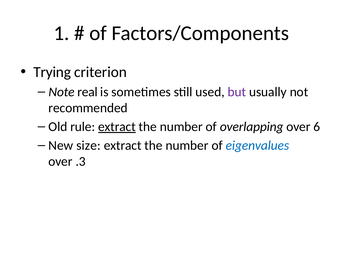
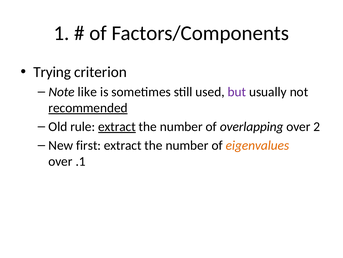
real: real -> like
recommended underline: none -> present
6: 6 -> 2
size: size -> first
eigenvalues colour: blue -> orange
.3: .3 -> .1
